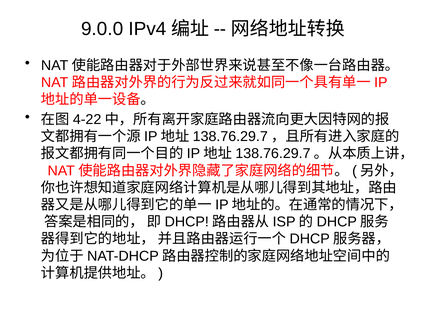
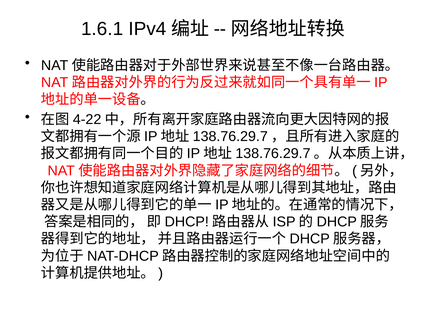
9.0.0: 9.0.0 -> 1.6.1
